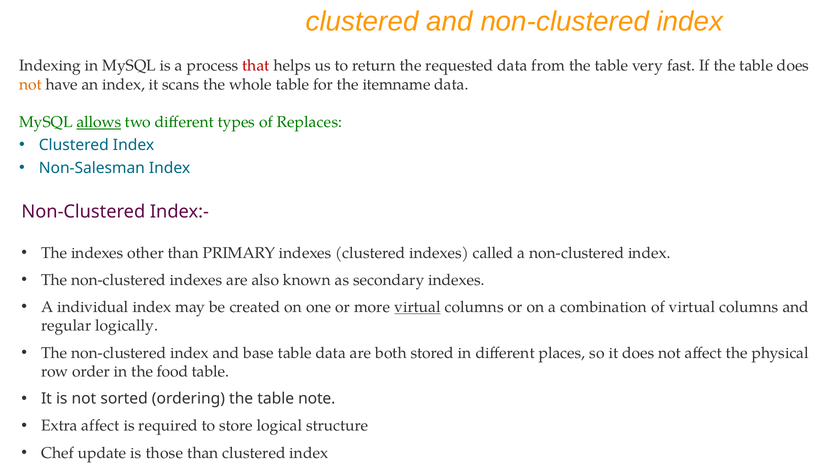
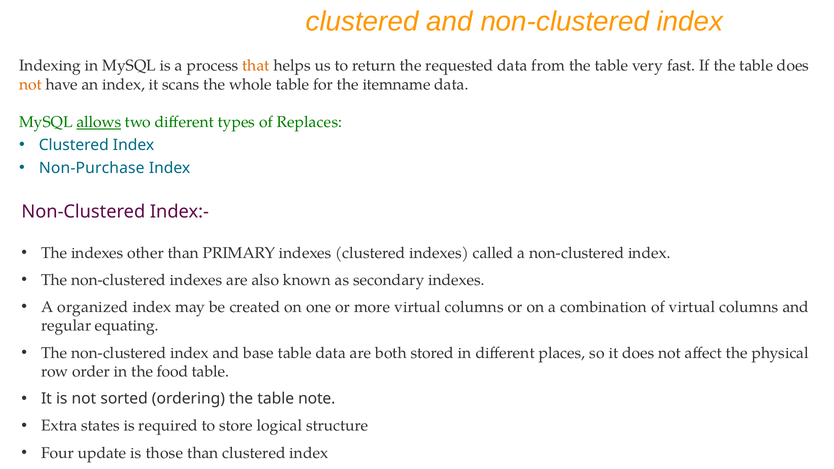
that colour: red -> orange
Non-Salesman: Non-Salesman -> Non-Purchase
individual: individual -> organized
virtual at (417, 307) underline: present -> none
logically: logically -> equating
Extra affect: affect -> states
Chef: Chef -> Four
